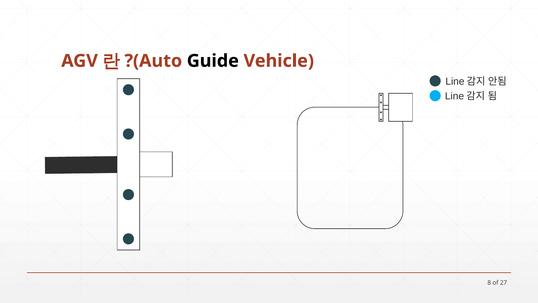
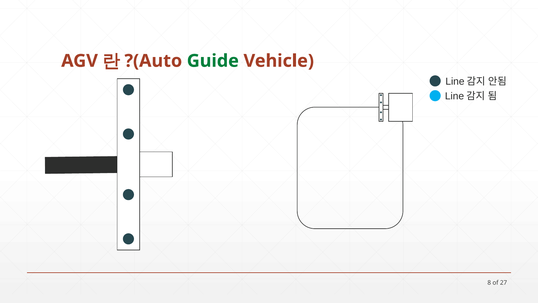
Guide colour: black -> green
